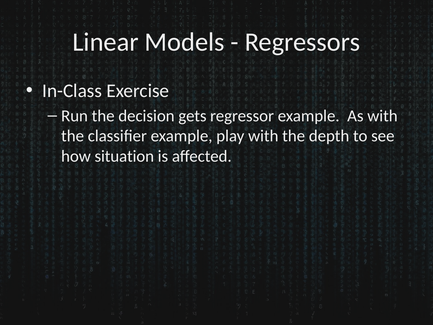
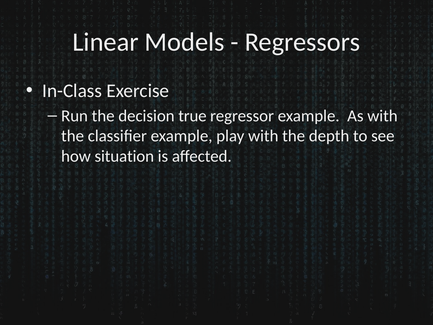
gets: gets -> true
